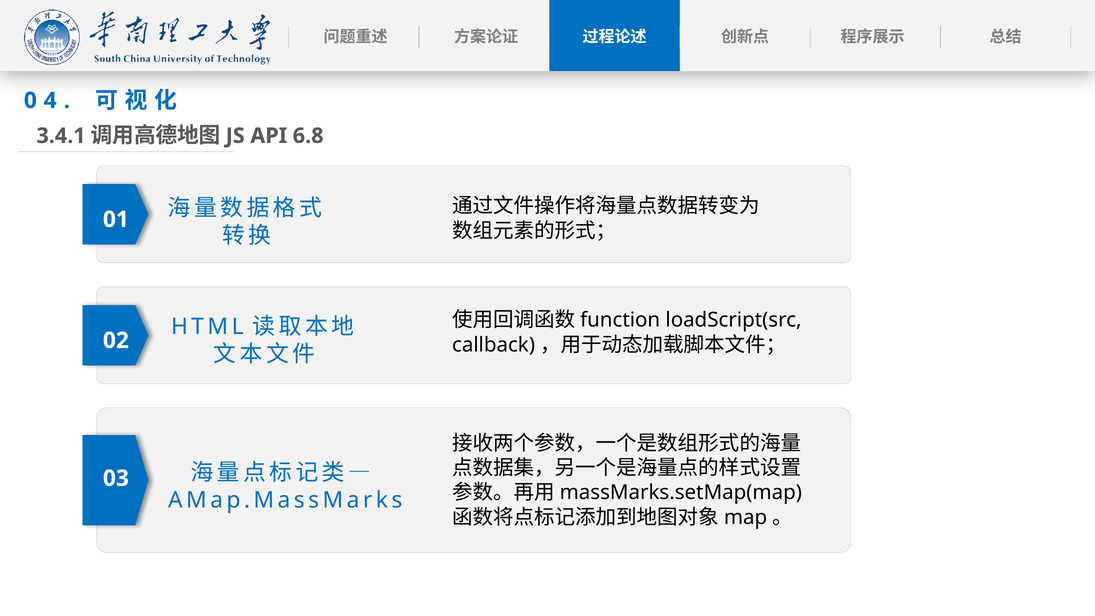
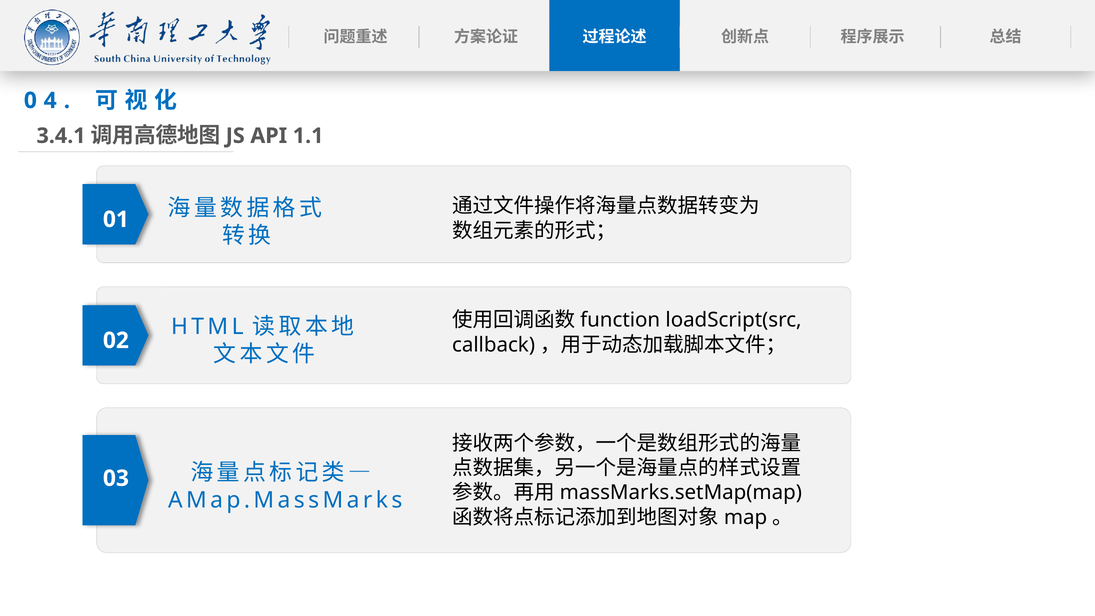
6.8: 6.8 -> 1.1
